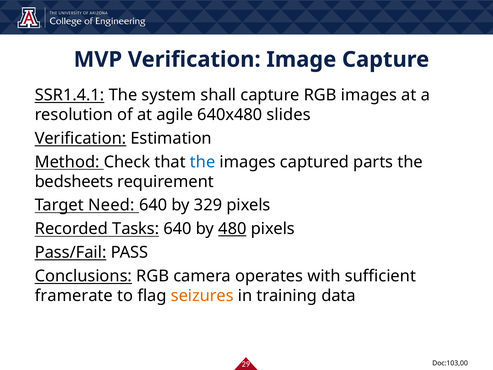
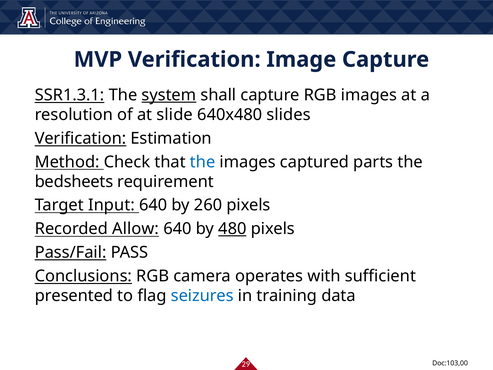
SSR1.4.1: SSR1.4.1 -> SSR1.3.1
system underline: none -> present
agile: agile -> slide
Need: Need -> Input
329: 329 -> 260
Tasks: Tasks -> Allow
framerate: framerate -> presented
seizures colour: orange -> blue
